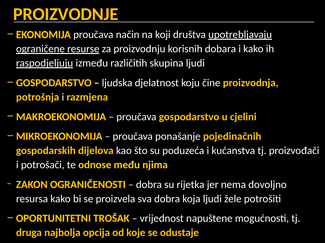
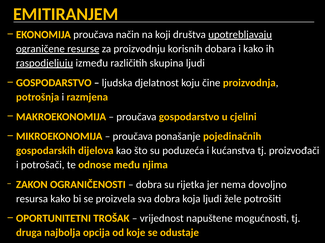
PROIZVODNJE: PROIZVODNJE -> EMITIRANJEM
